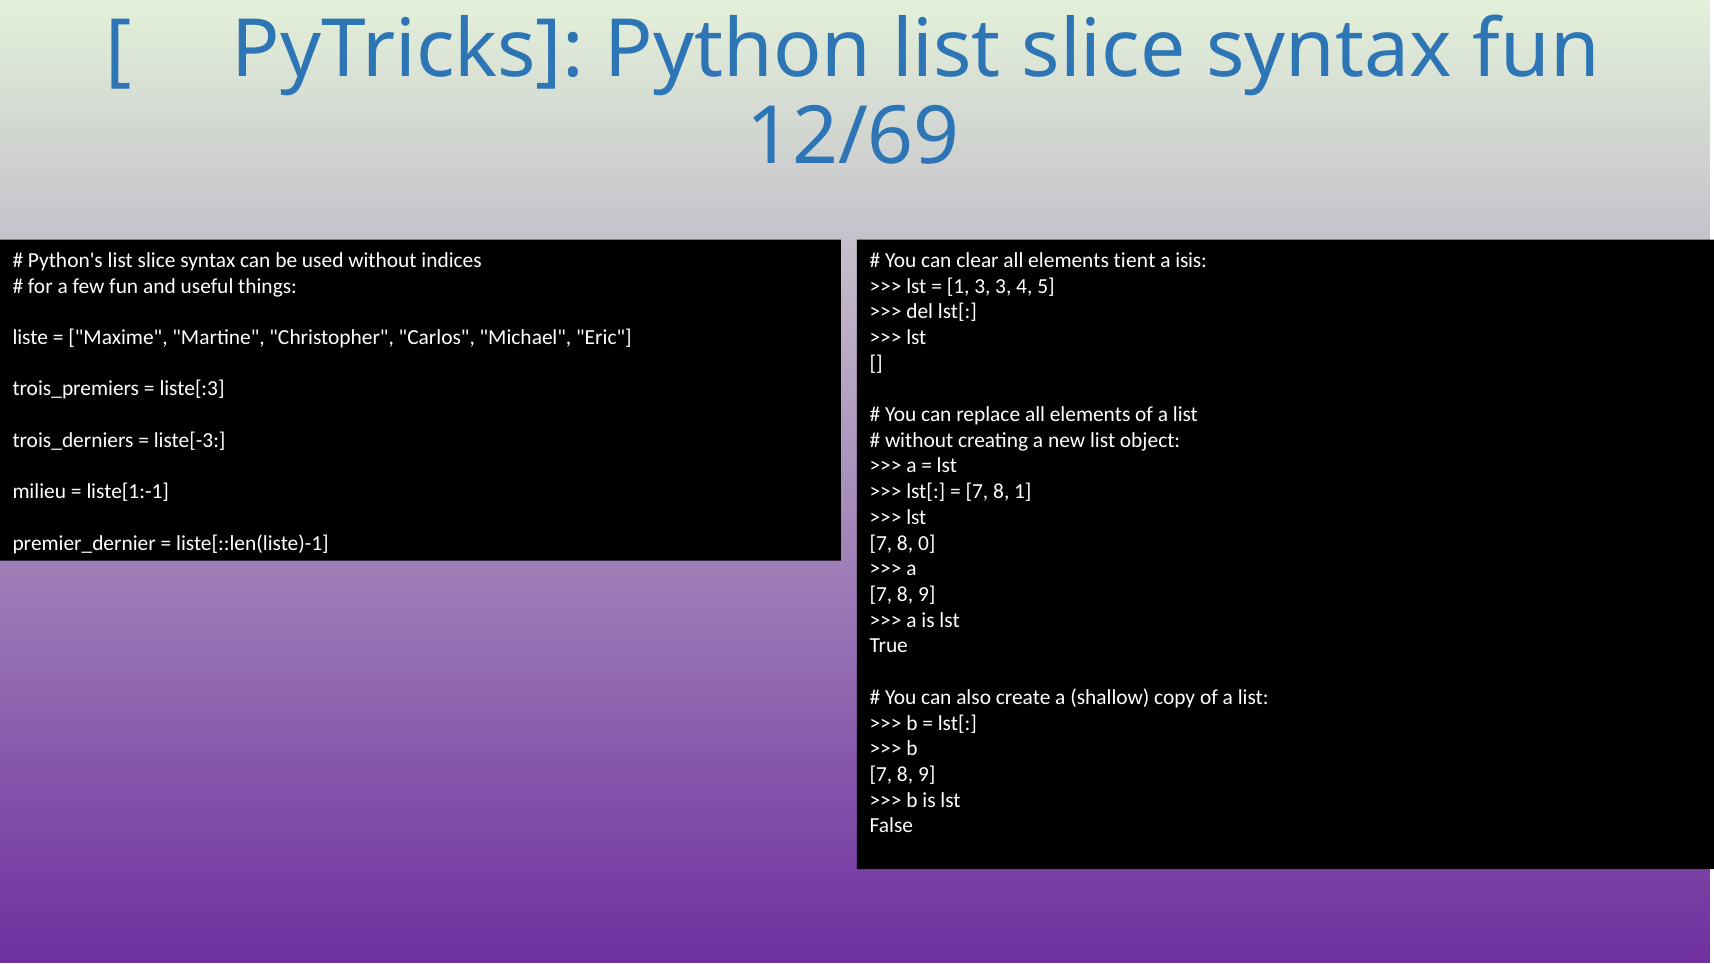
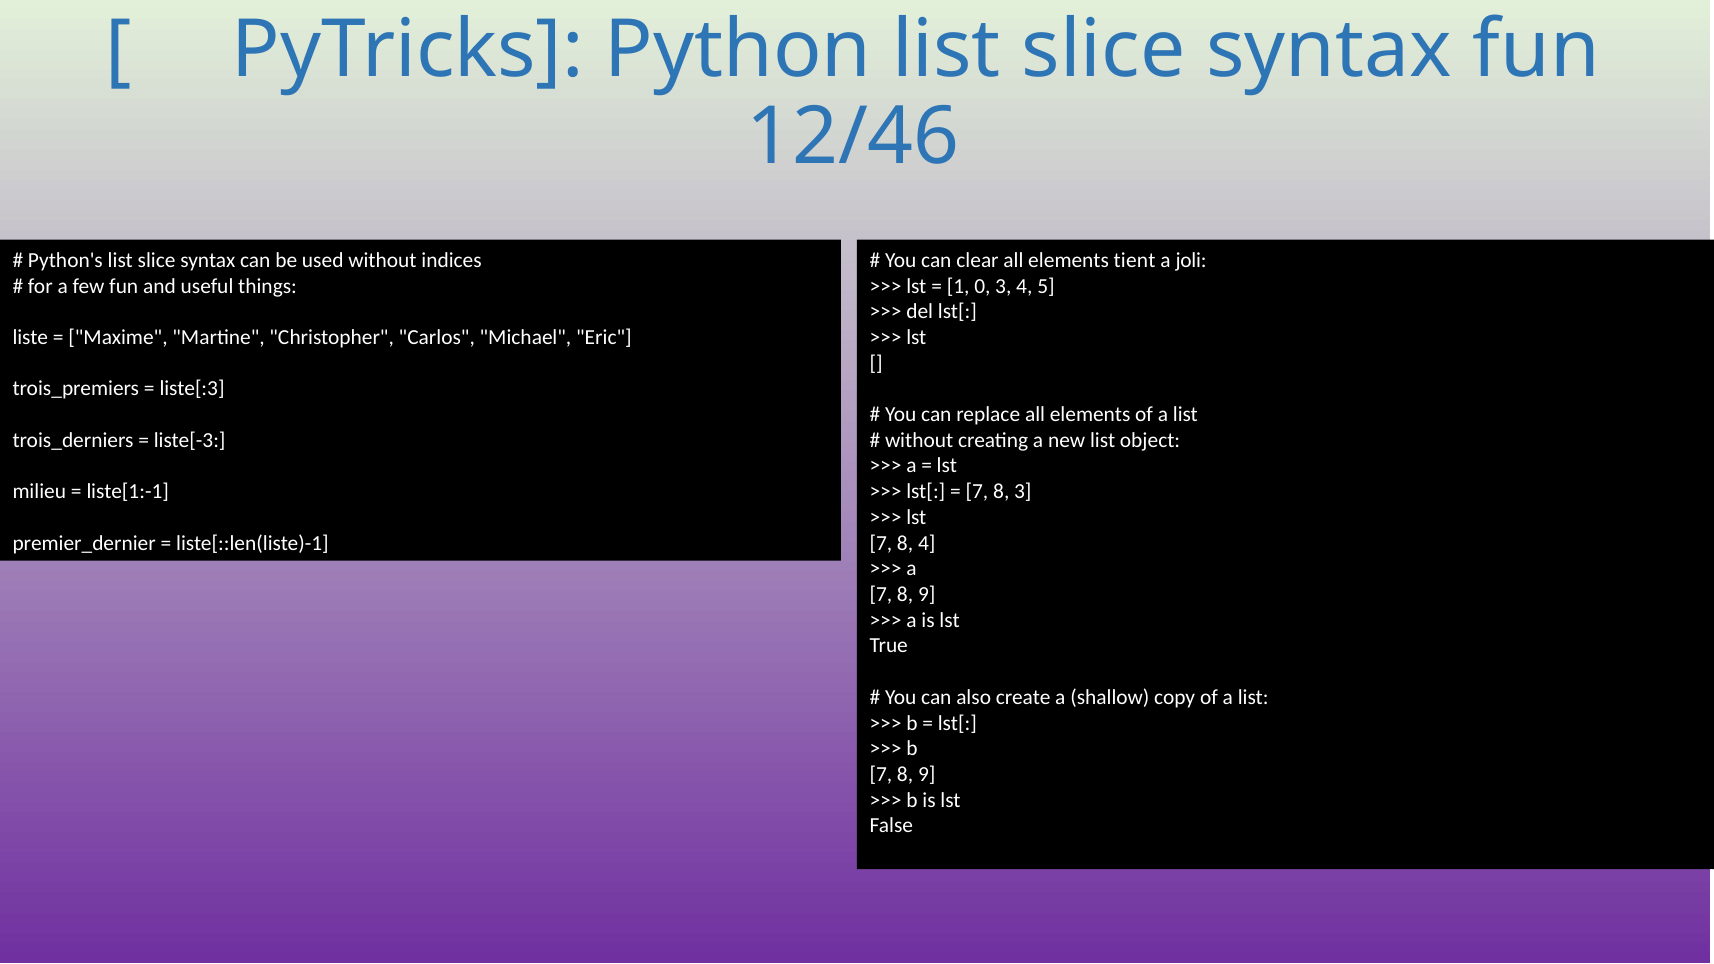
12/69: 12/69 -> 12/46
isis: isis -> joli
1 3: 3 -> 0
8 1: 1 -> 3
8 0: 0 -> 4
